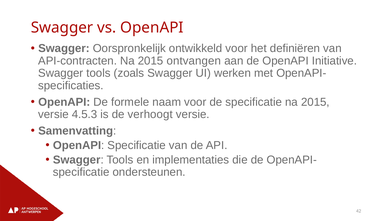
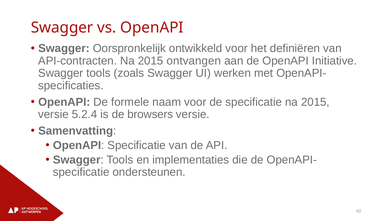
4.5.3: 4.5.3 -> 5.2.4
verhoogt: verhoogt -> browsers
